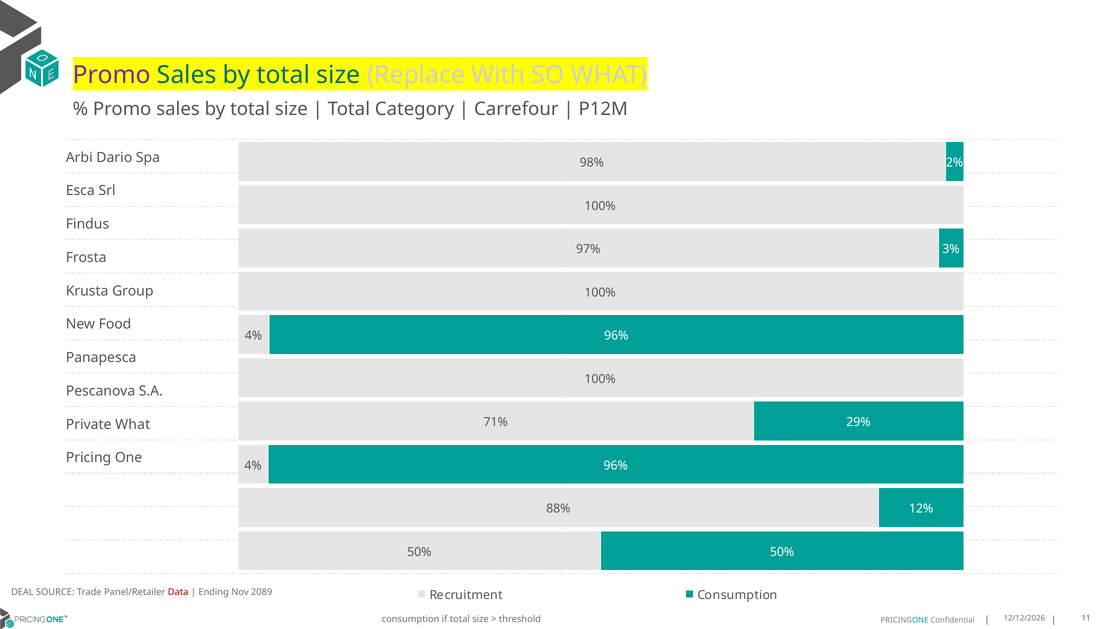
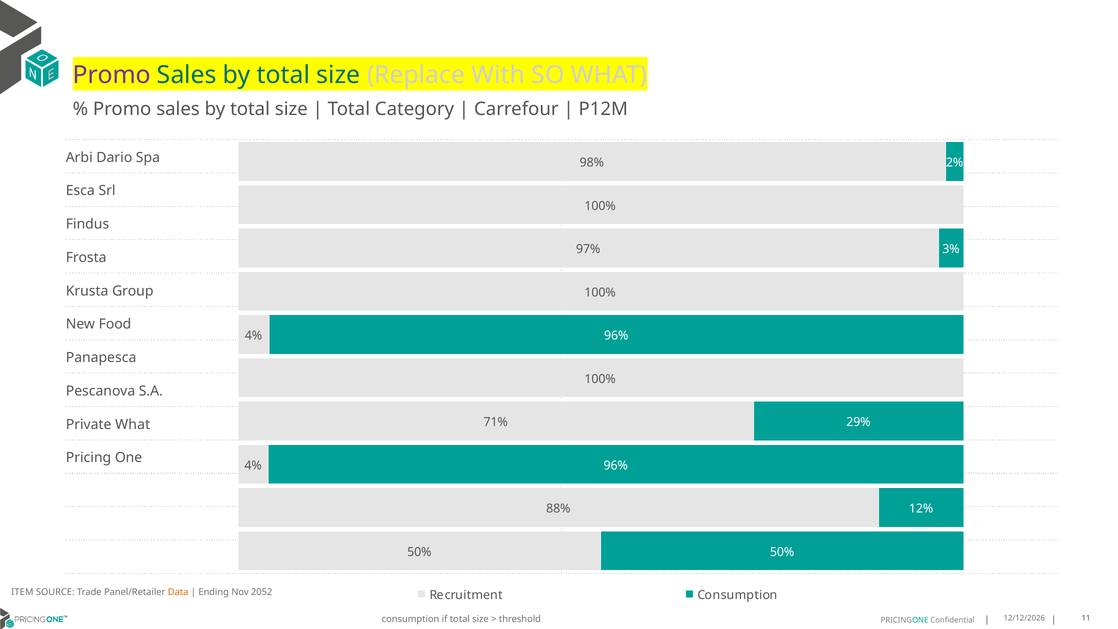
DEAL: DEAL -> ITEM
Data colour: red -> orange
2089: 2089 -> 2052
